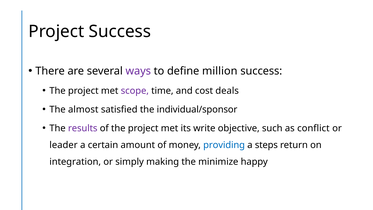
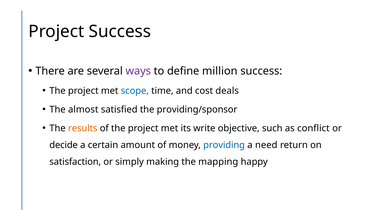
scope colour: purple -> blue
individual/sponsor: individual/sponsor -> providing/sponsor
results colour: purple -> orange
leader: leader -> decide
steps: steps -> need
integration: integration -> satisfaction
minimize: minimize -> mapping
